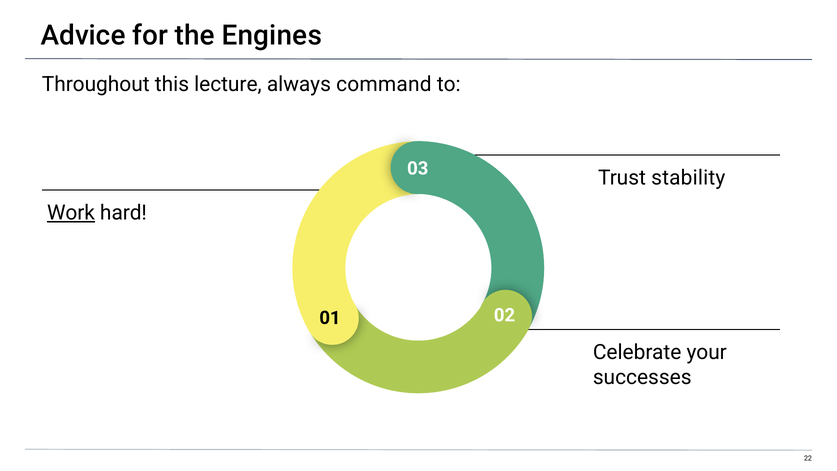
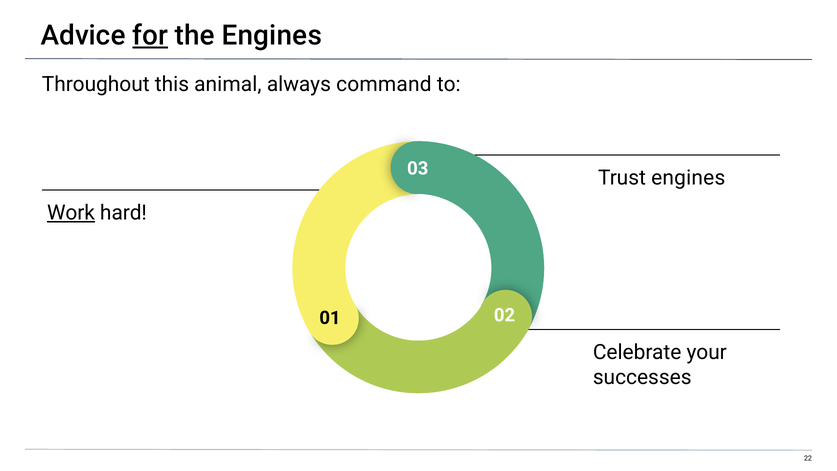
for underline: none -> present
lecture: lecture -> animal
Trust stability: stability -> engines
